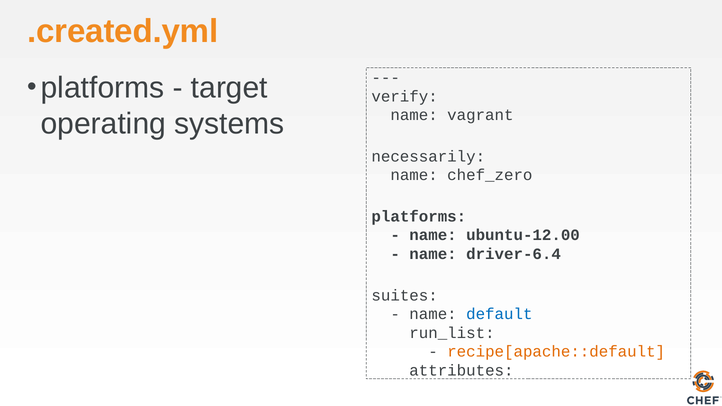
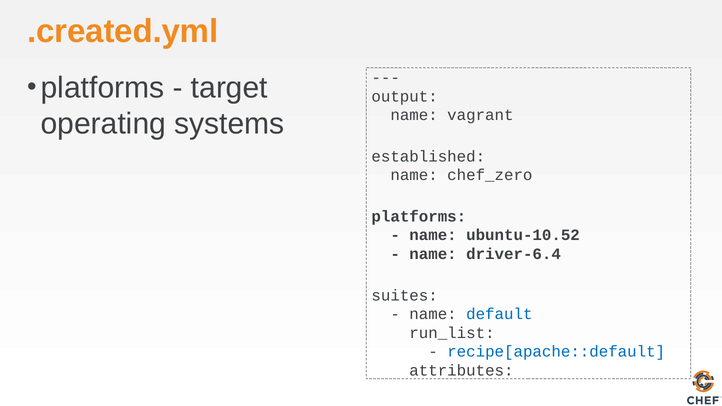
verify: verify -> output
necessarily: necessarily -> established
ubuntu-12.00: ubuntu-12.00 -> ubuntu-10.52
recipe[apache::default colour: orange -> blue
